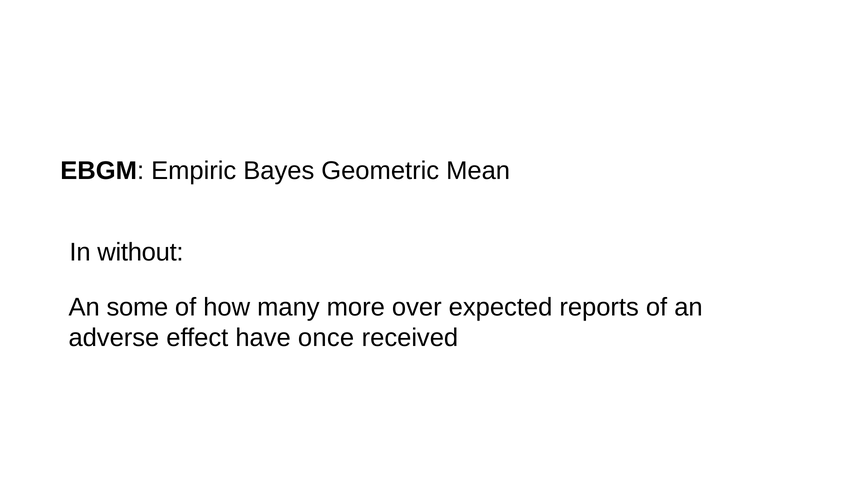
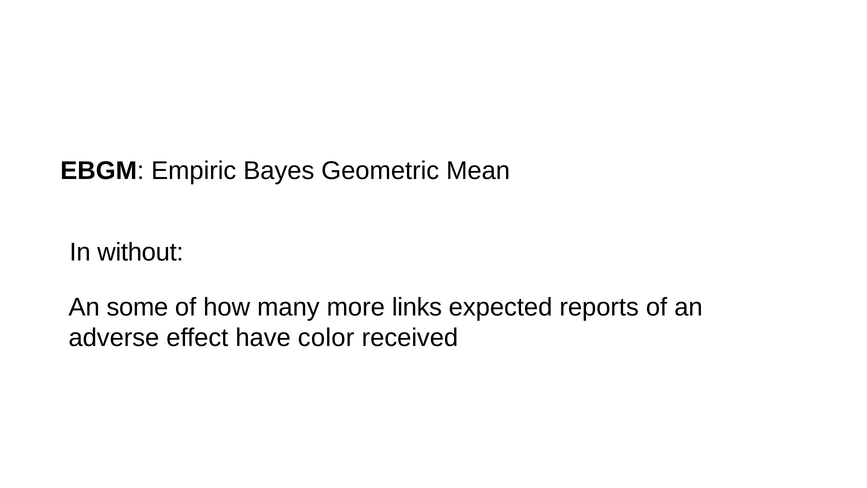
over: over -> links
once: once -> color
